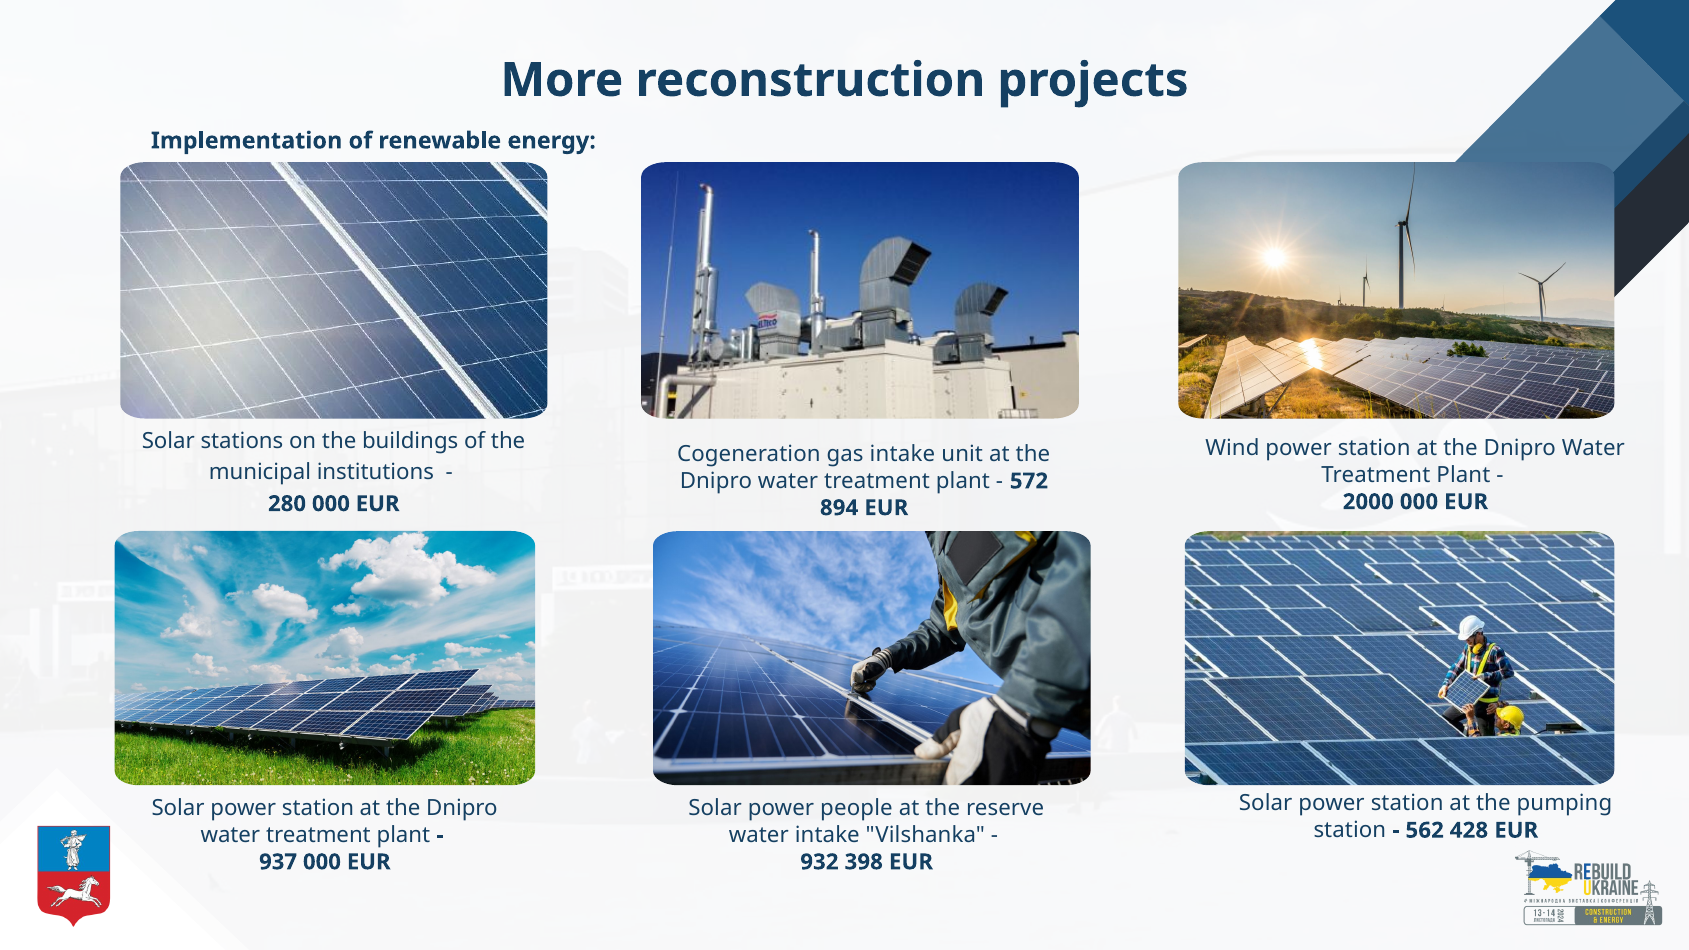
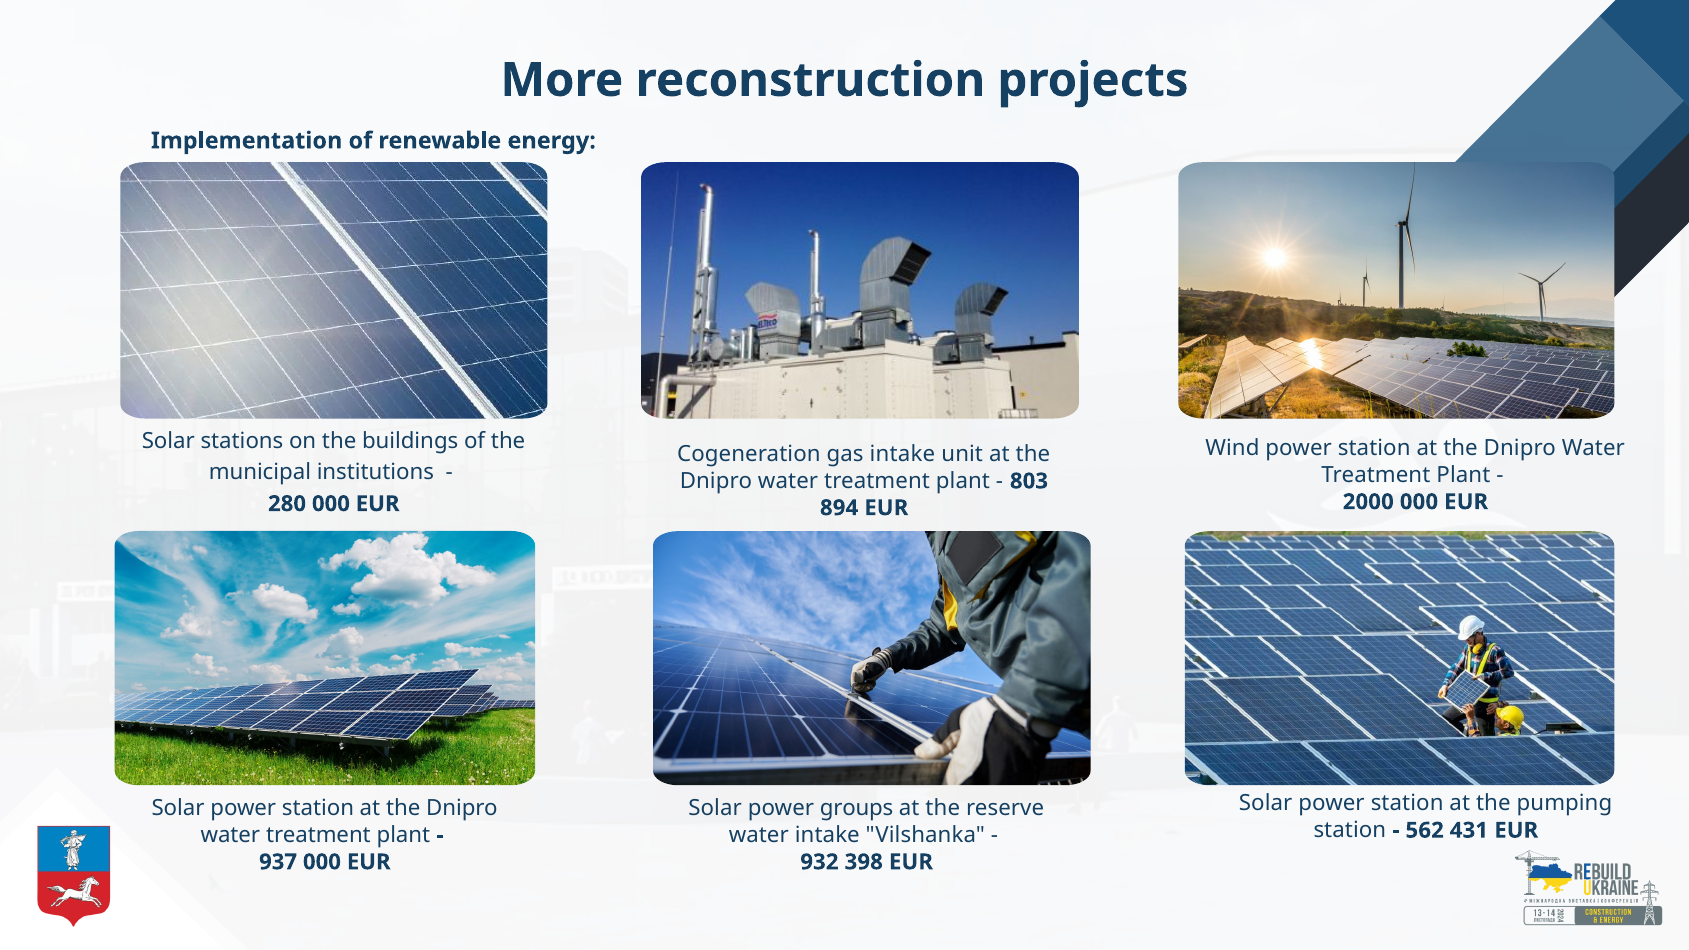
572: 572 -> 803
people: people -> groups
428: 428 -> 431
